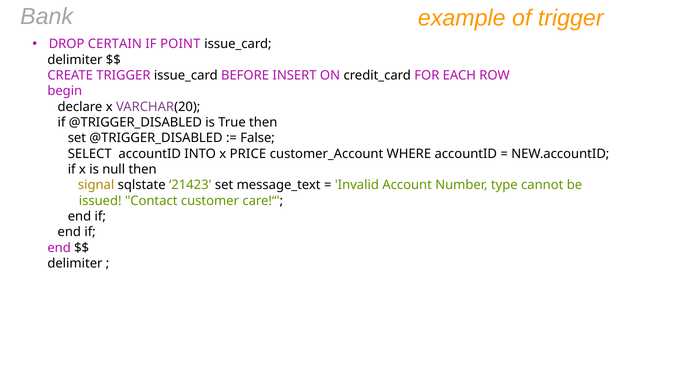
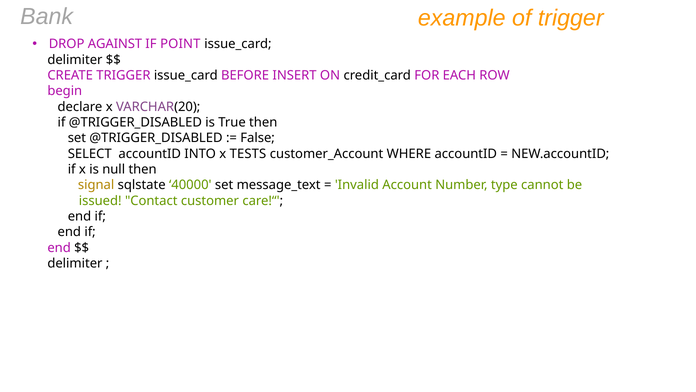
CERTAIN: CERTAIN -> AGAINST
PRICE: PRICE -> TESTS
21423: 21423 -> 40000
